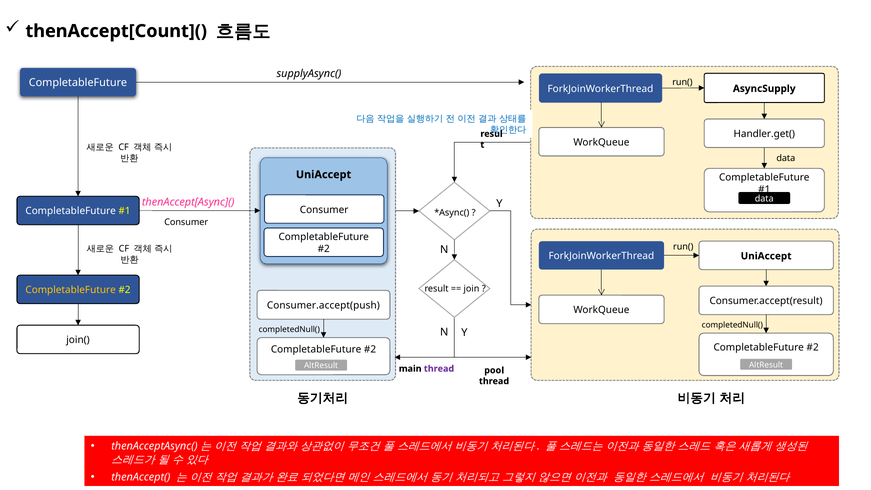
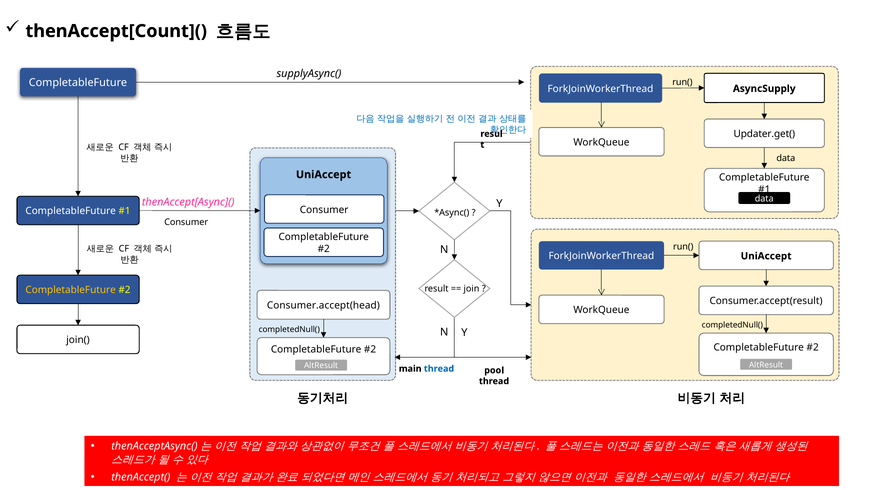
Handler.get(: Handler.get( -> Updater.get(
Consumer.accept(push: Consumer.accept(push -> Consumer.accept(head
thread at (439, 369) colour: purple -> blue
